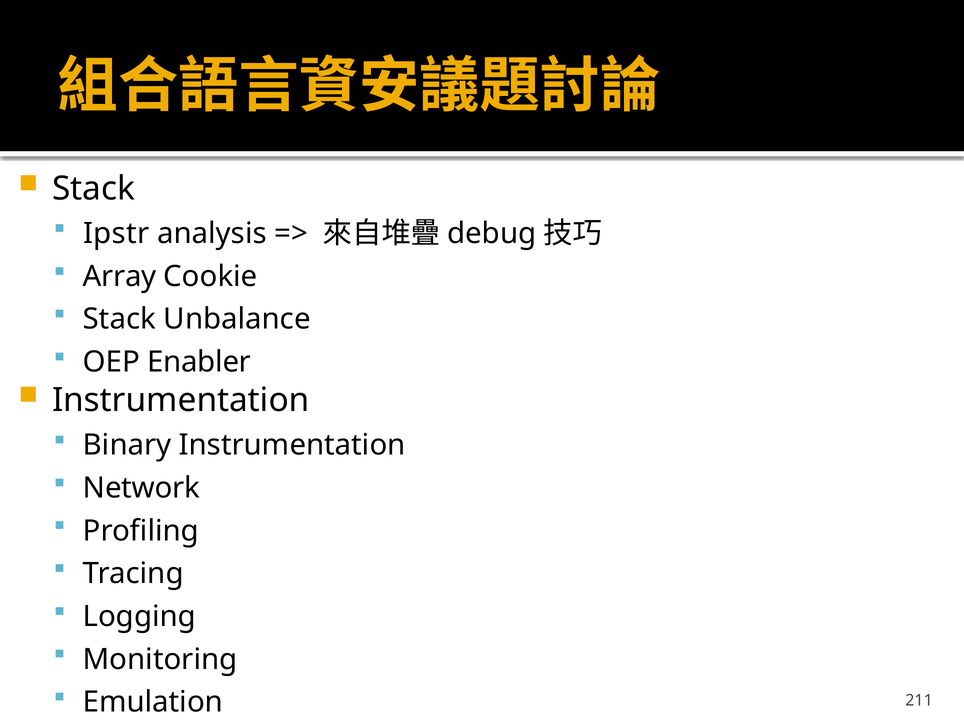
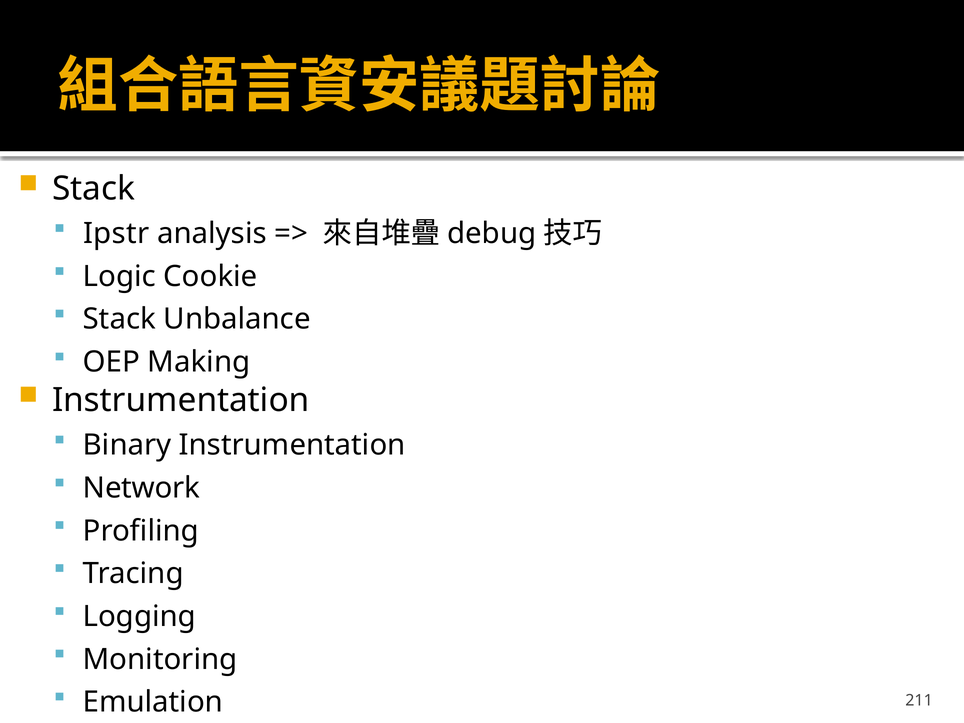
Array: Array -> Logic
Enabler: Enabler -> Making
